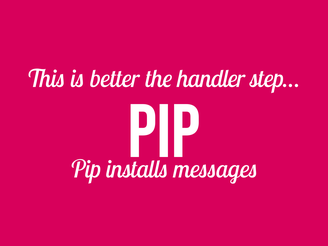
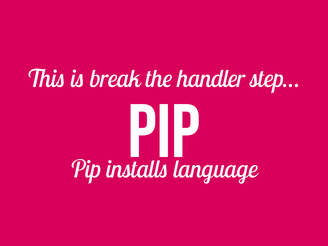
better: better -> break
messages: messages -> language
